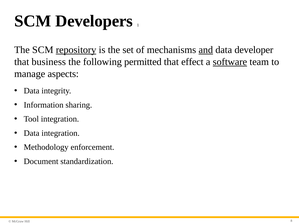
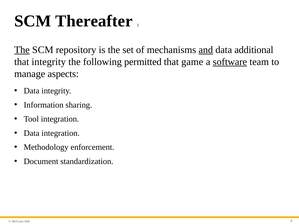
Developers: Developers -> Thereafter
The at (22, 50) underline: none -> present
repository underline: present -> none
developer: developer -> additional
that business: business -> integrity
effect: effect -> game
